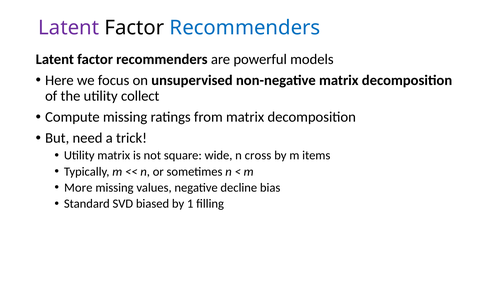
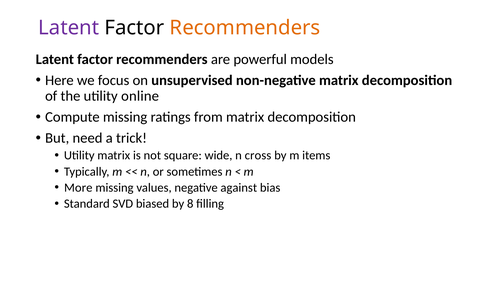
Recommenders at (245, 28) colour: blue -> orange
collect: collect -> online
decline: decline -> against
1: 1 -> 8
